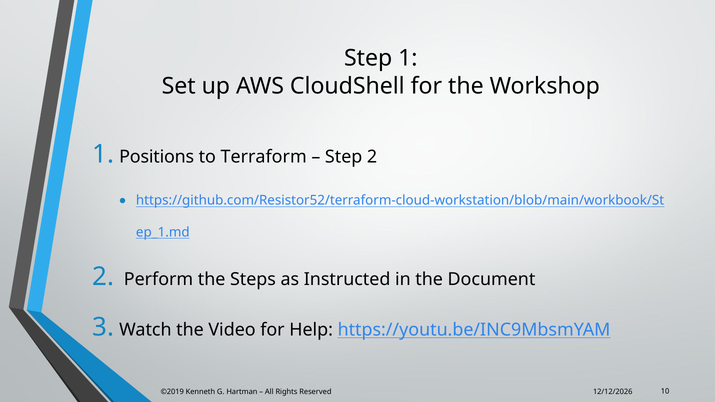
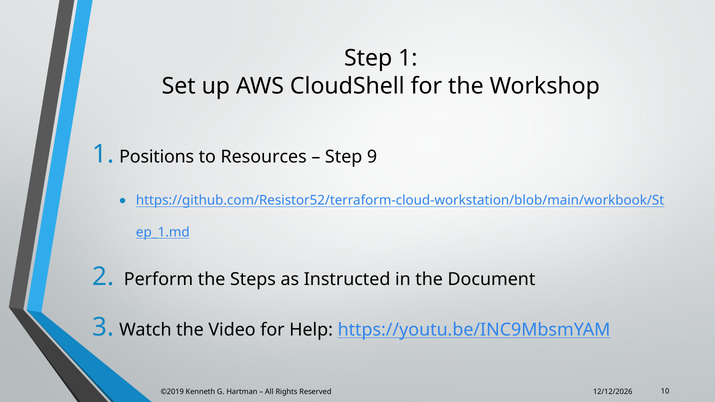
Terraform: Terraform -> Resources
Step 2: 2 -> 9
